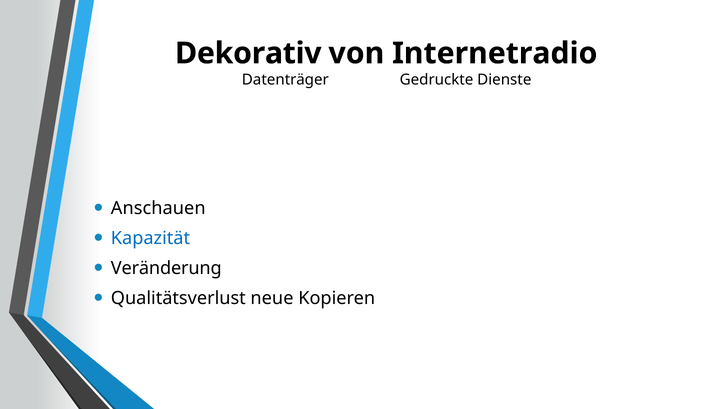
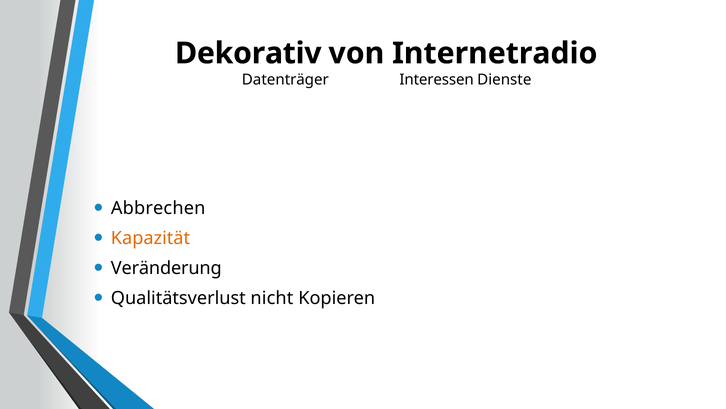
Gedruckte: Gedruckte -> Interessen
Anschauen: Anschauen -> Abbrechen
Kapazität colour: blue -> orange
neue: neue -> nicht
